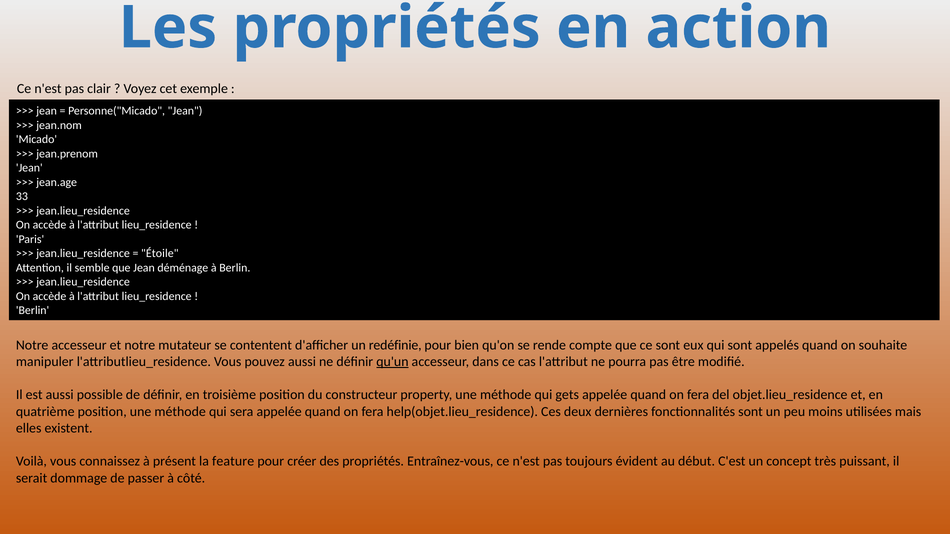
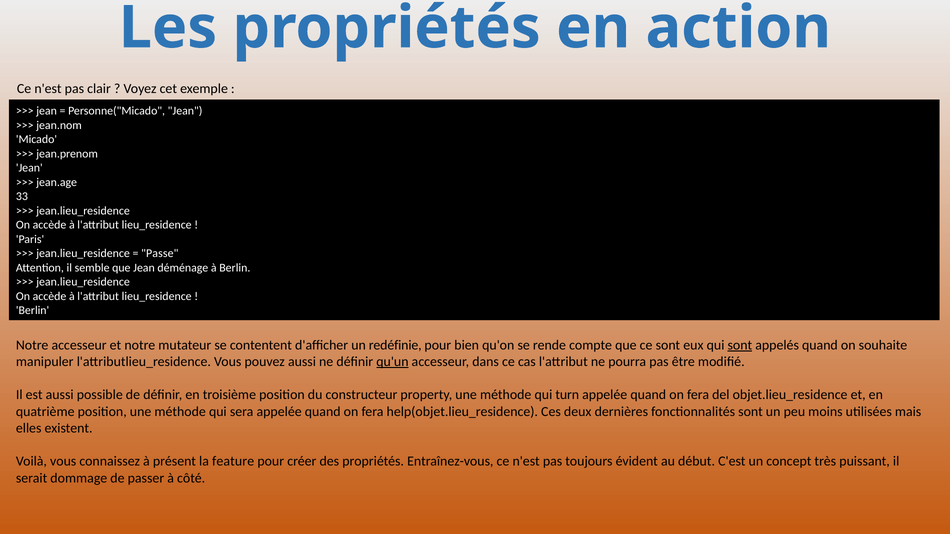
Étoile: Étoile -> Passe
sont at (740, 345) underline: none -> present
gets: gets -> turn
